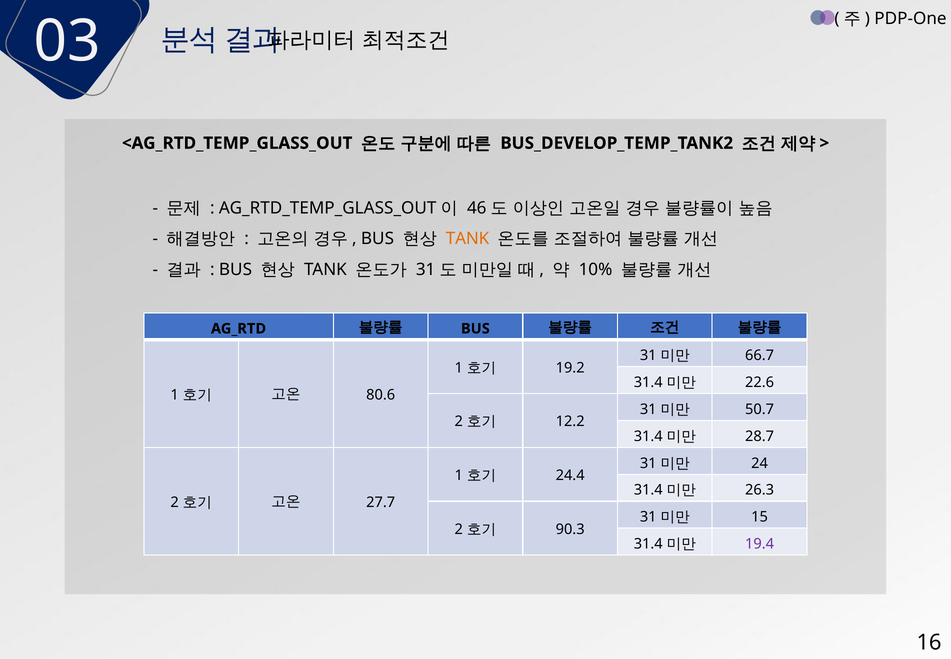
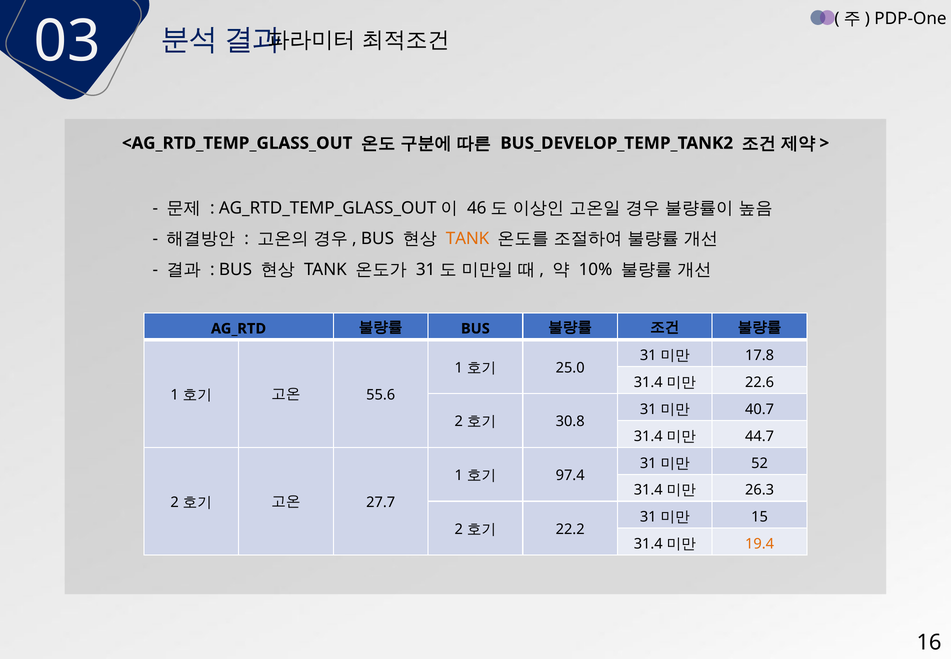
66.7: 66.7 -> 17.8
19.2: 19.2 -> 25.0
80.6: 80.6 -> 55.6
50.7: 50.7 -> 40.7
12.2: 12.2 -> 30.8
28.7: 28.7 -> 44.7
24: 24 -> 52
24.4: 24.4 -> 97.4
90.3: 90.3 -> 22.2
19.4 colour: purple -> orange
